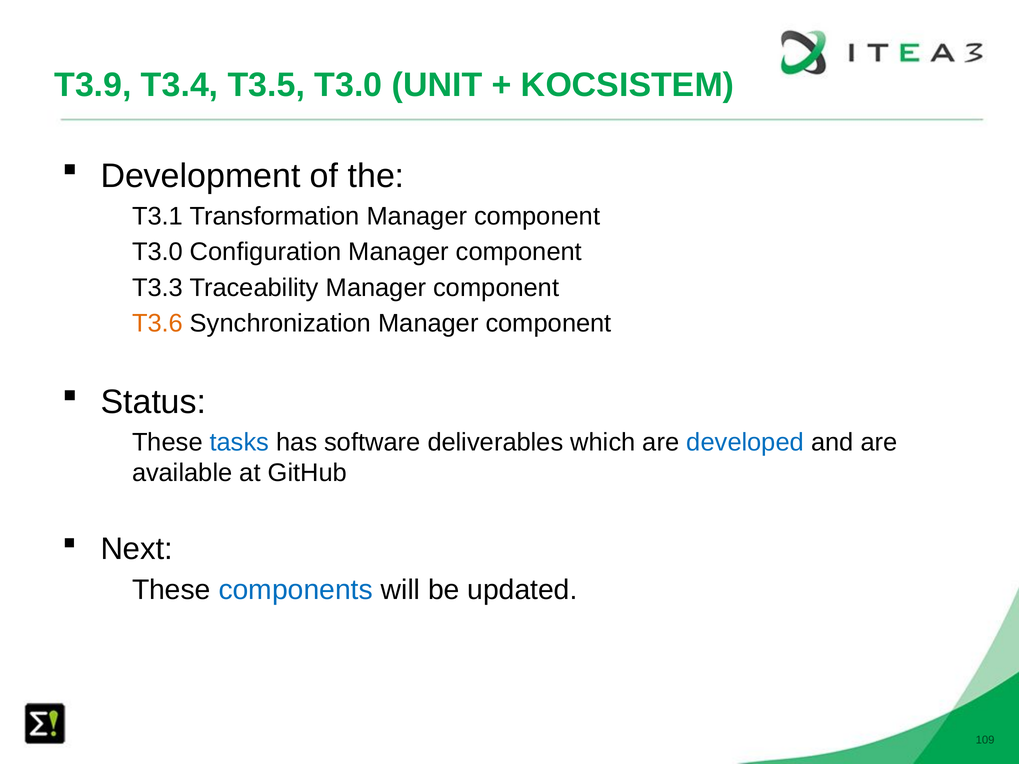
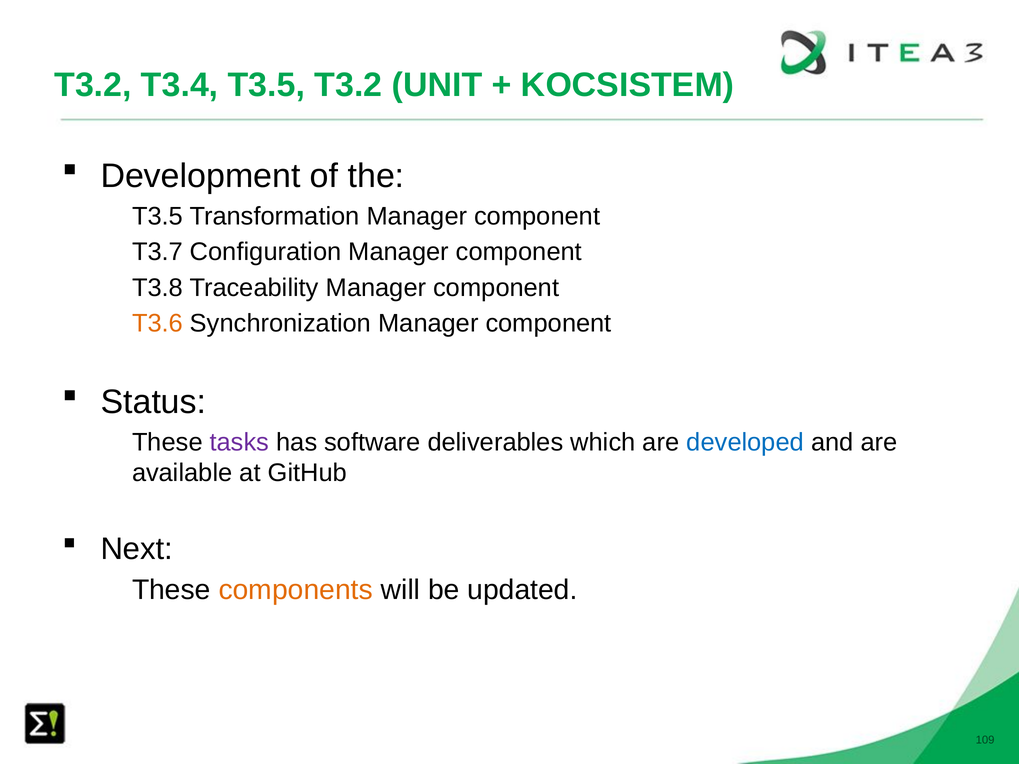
T3.9 at (93, 85): T3.9 -> T3.2
T3.5 T3.0: T3.0 -> T3.2
T3.1 at (157, 216): T3.1 -> T3.5
T3.0 at (157, 252): T3.0 -> T3.7
T3.3: T3.3 -> T3.8
tasks colour: blue -> purple
components colour: blue -> orange
